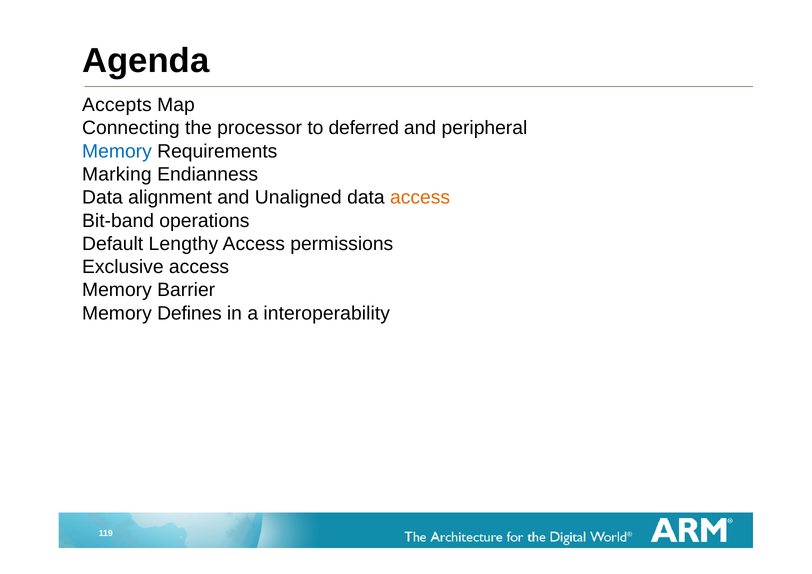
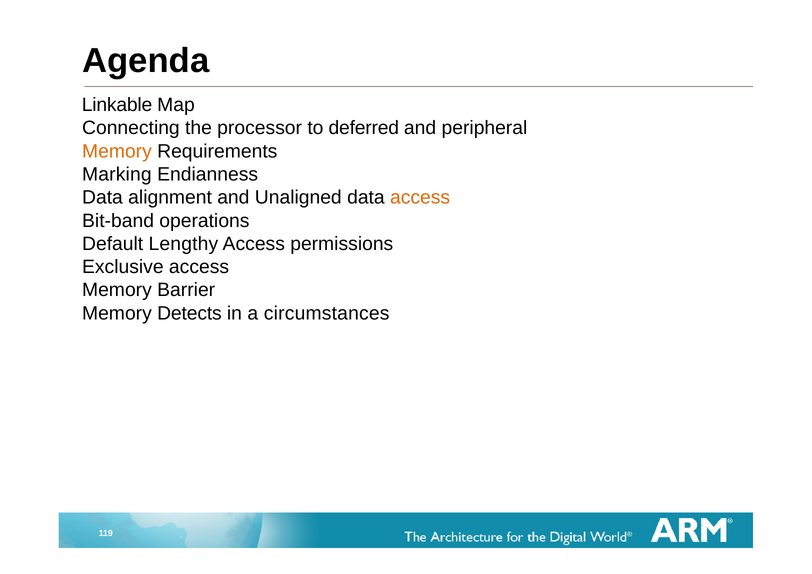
Accepts: Accepts -> Linkable
Memory at (117, 151) colour: blue -> orange
Defines: Defines -> Detects
interoperability: interoperability -> circumstances
